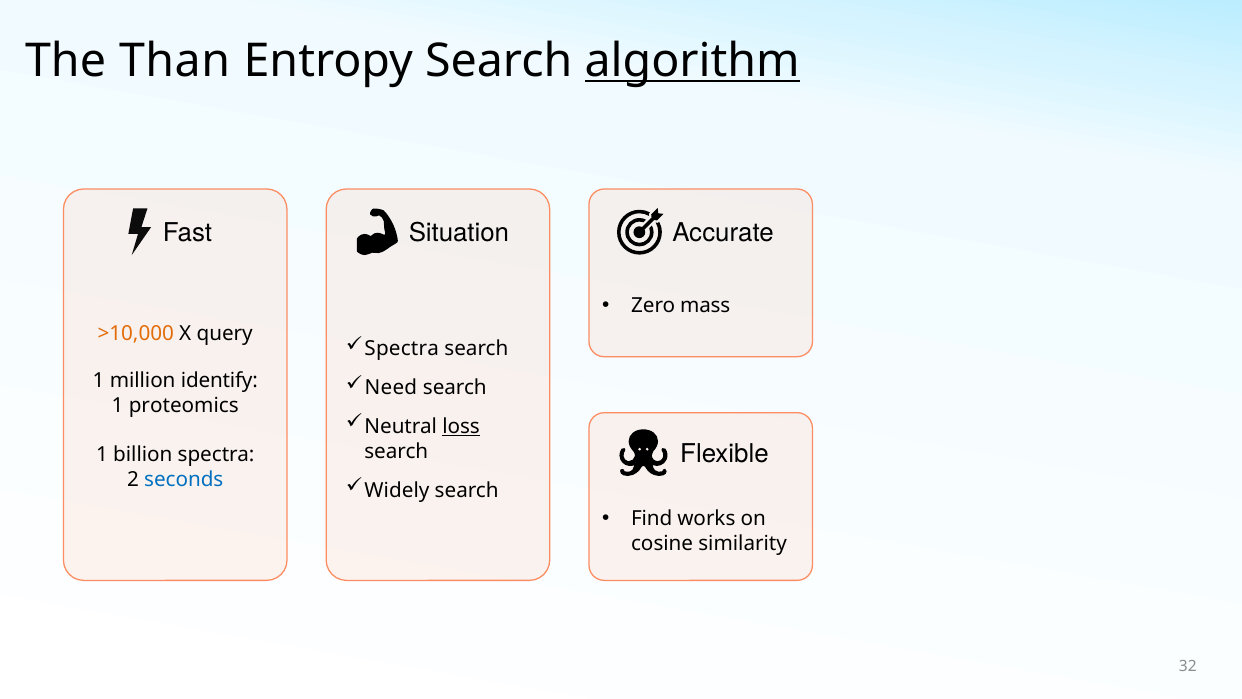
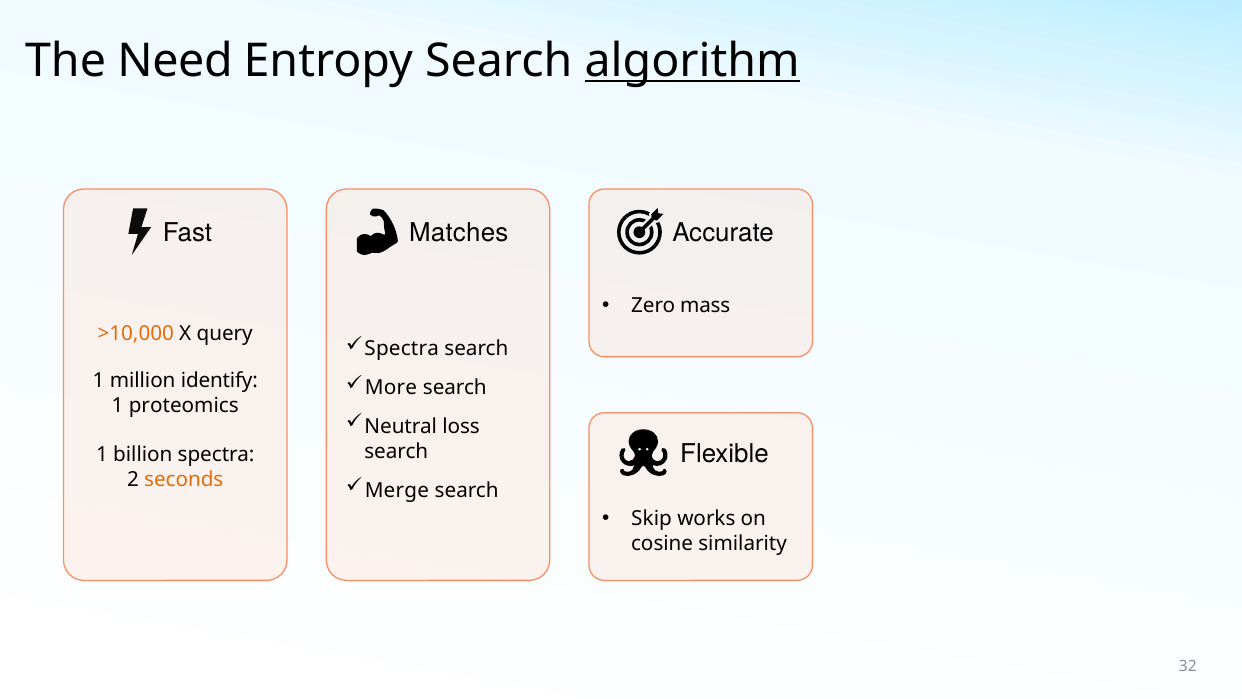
Than: Than -> Need
Situation: Situation -> Matches
Need: Need -> More
loss underline: present -> none
seconds colour: blue -> orange
Widely: Widely -> Merge
Find: Find -> Skip
